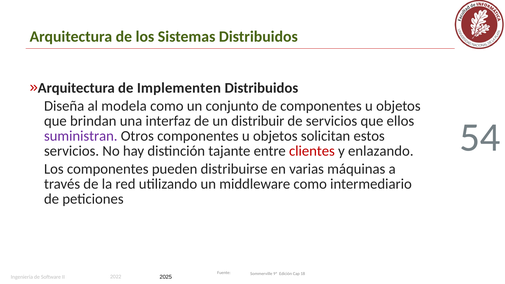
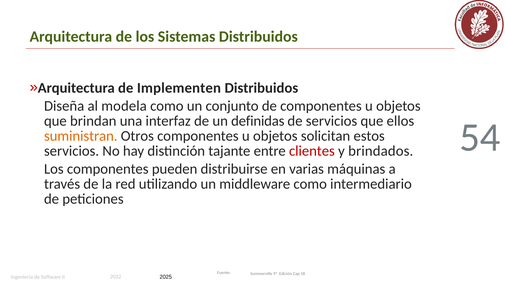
distribuir: distribuir -> definidas
suministran colour: purple -> orange
enlazando: enlazando -> brindados
